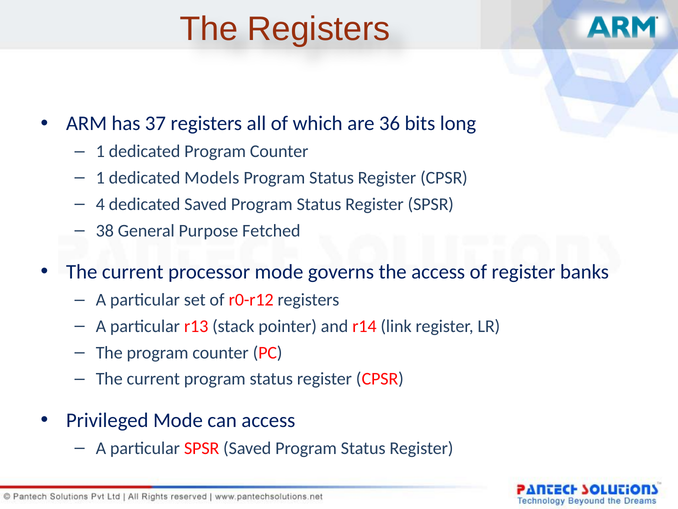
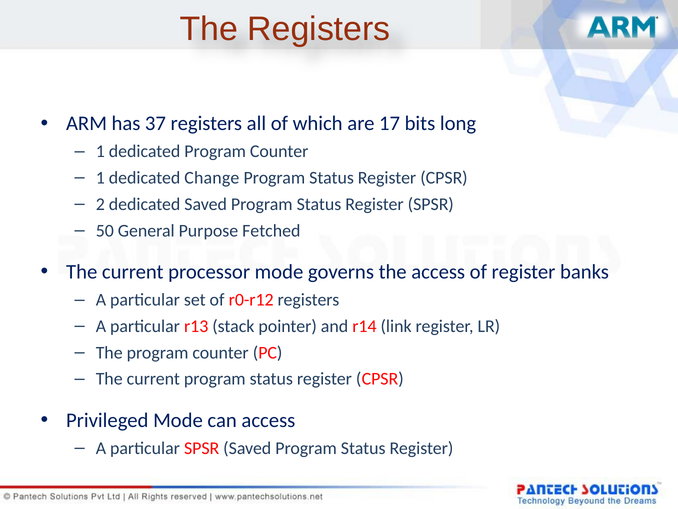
36: 36 -> 17
Models: Models -> Change
4: 4 -> 2
38: 38 -> 50
